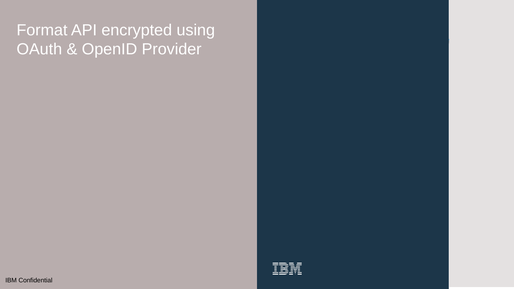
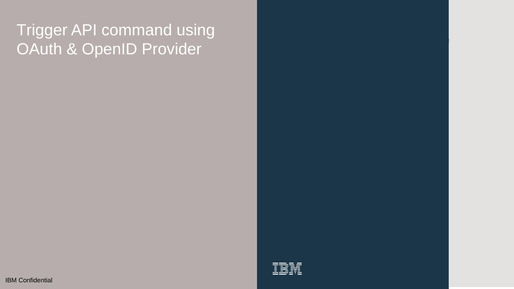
Format: Format -> Trigger
encrypted: encrypted -> command
